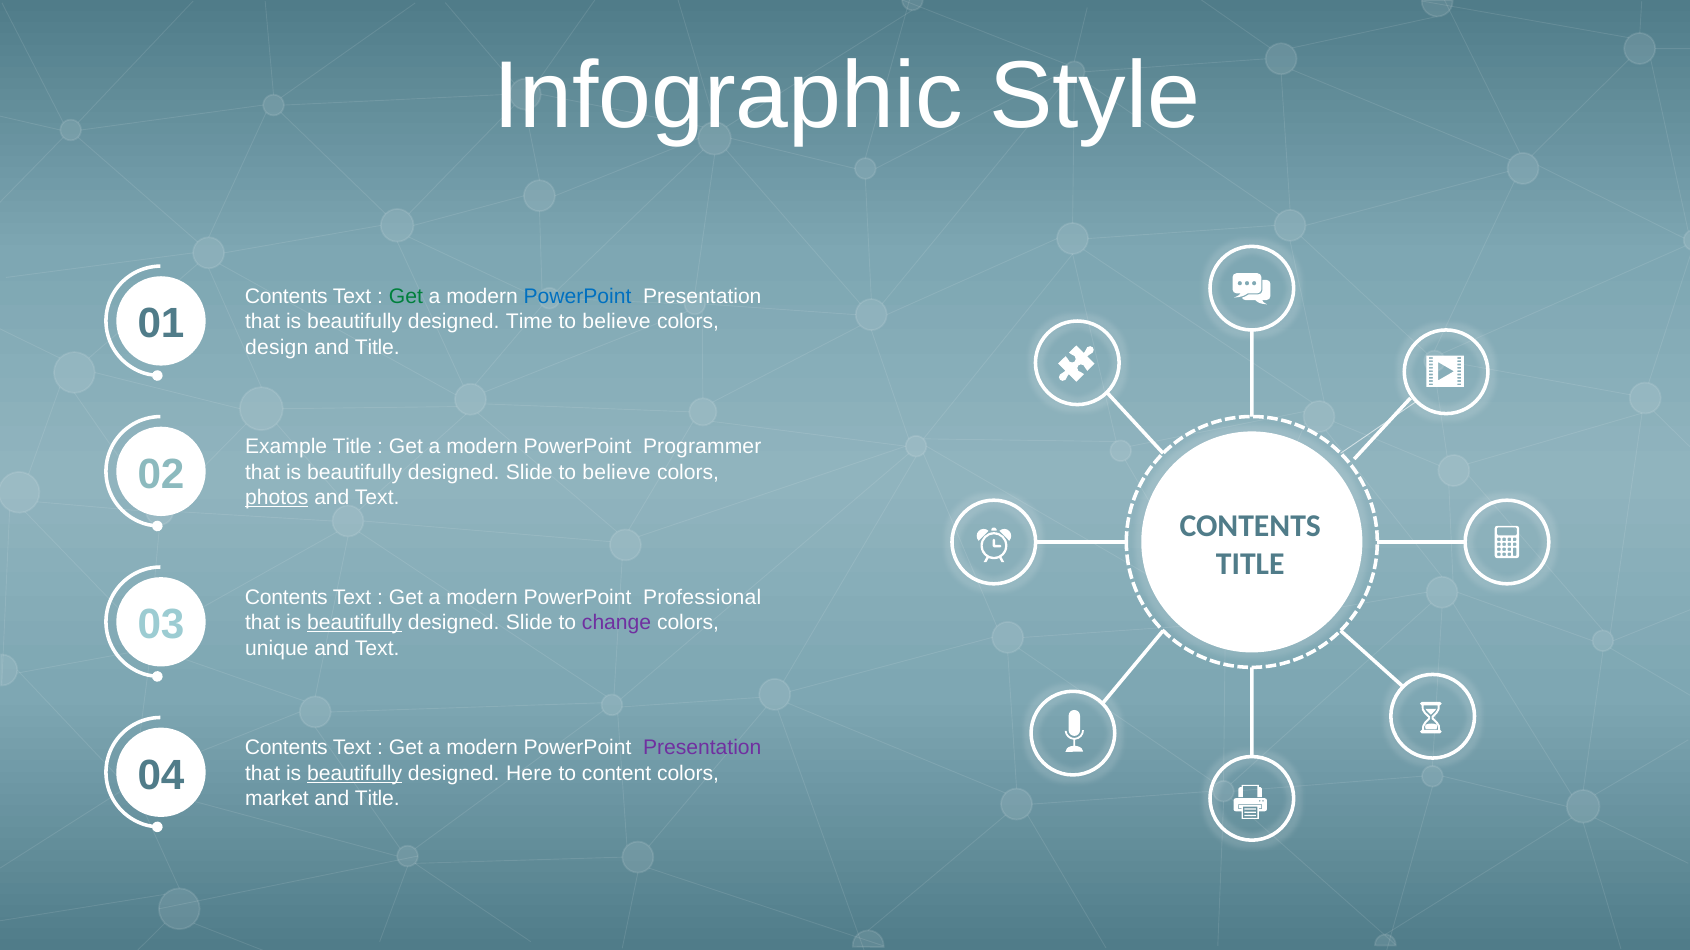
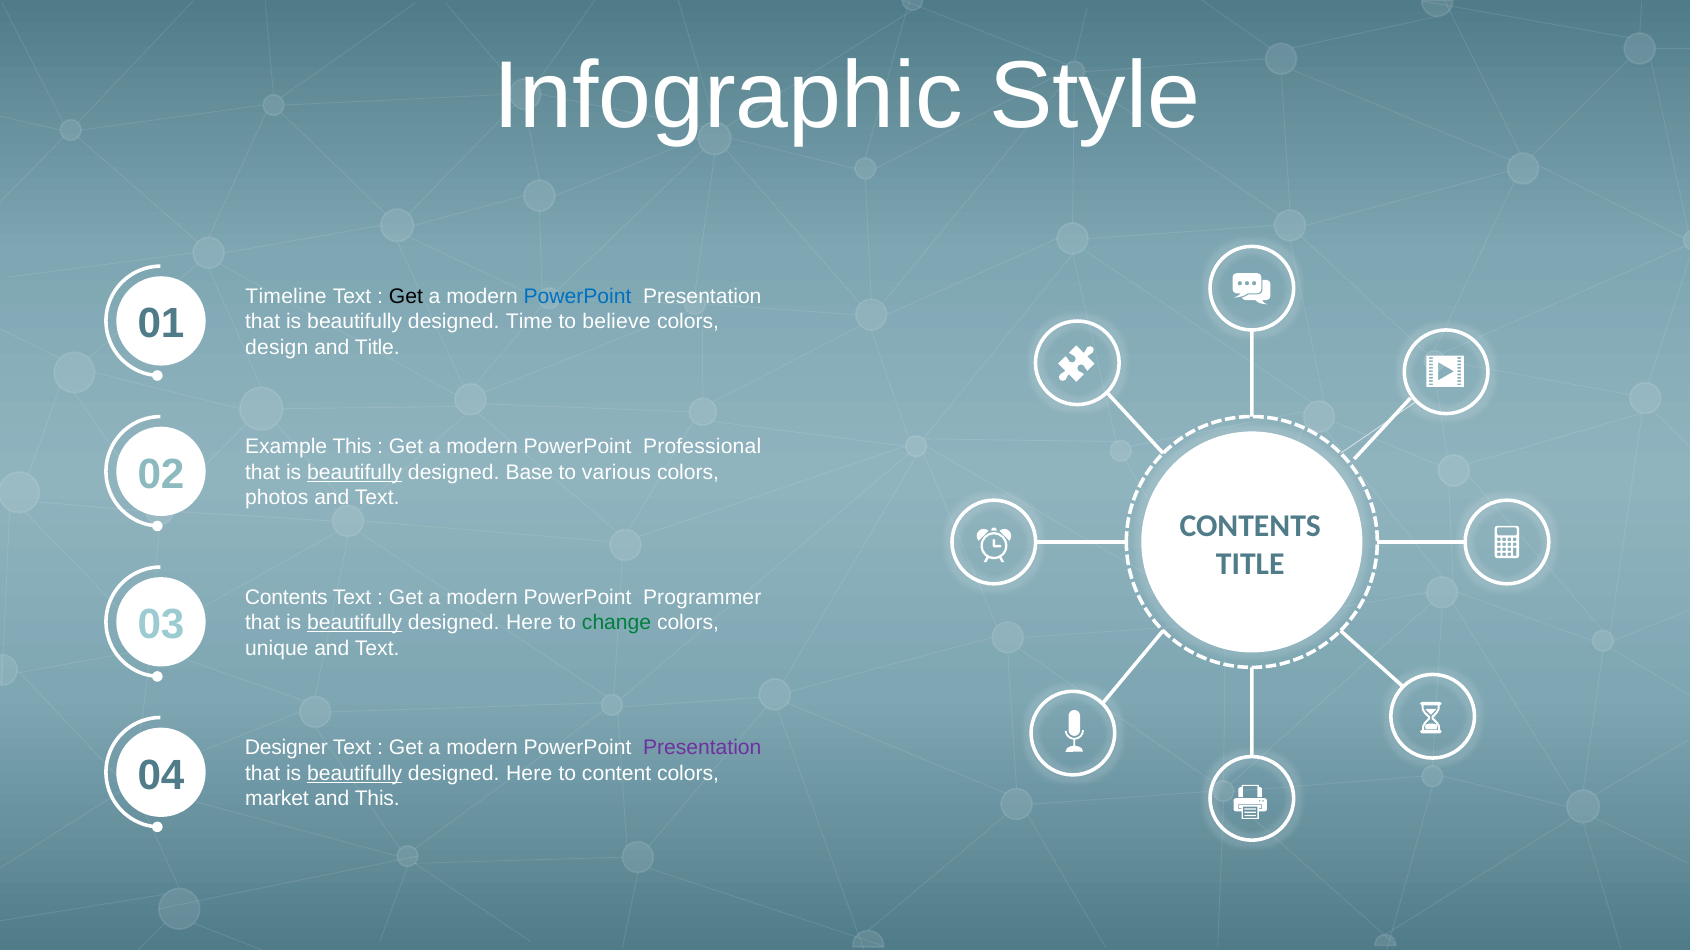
Contents at (286, 297): Contents -> Timeline
Get at (406, 297) colour: green -> black
Example Title: Title -> This
Programmer: Programmer -> Professional
beautifully at (355, 473) underline: none -> present
Slide at (529, 473): Slide -> Base
believe at (616, 473): believe -> various
photos underline: present -> none
Professional: Professional -> Programmer
Slide at (529, 623): Slide -> Here
change colour: purple -> green
Contents at (286, 748): Contents -> Designer
Title at (377, 799): Title -> This
